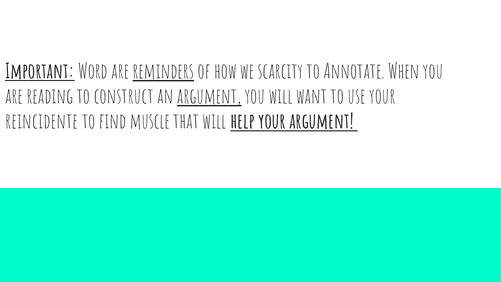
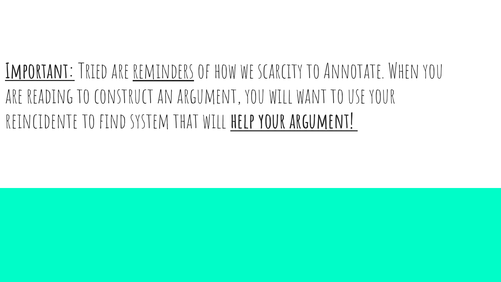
Word: Word -> Tried
argument at (209, 97) underline: present -> none
muscle: muscle -> system
